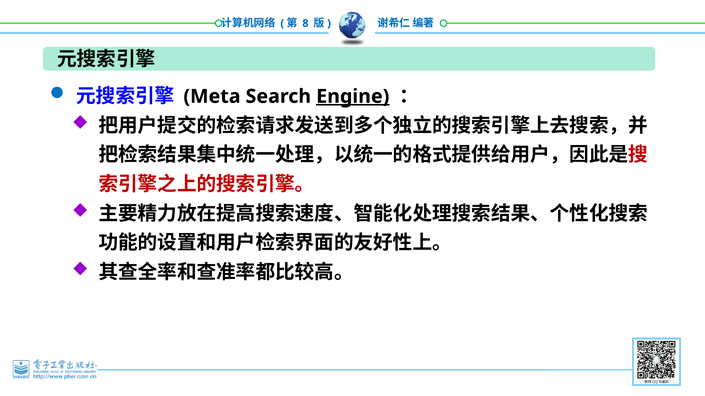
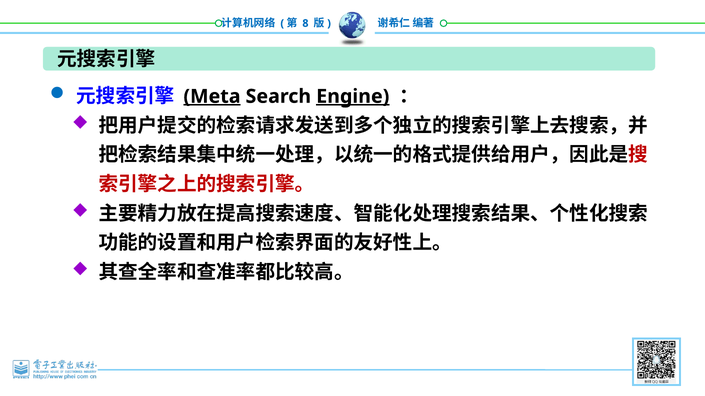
Meta underline: none -> present
